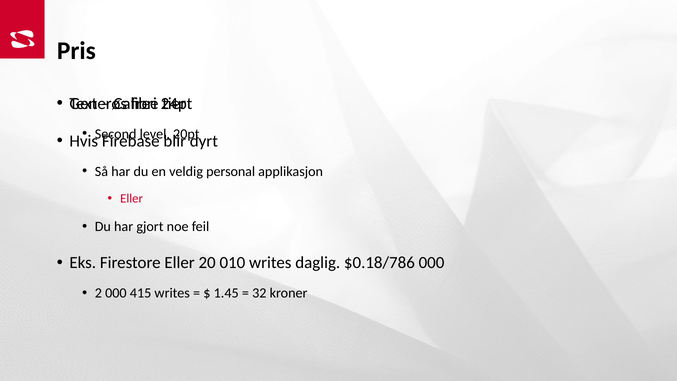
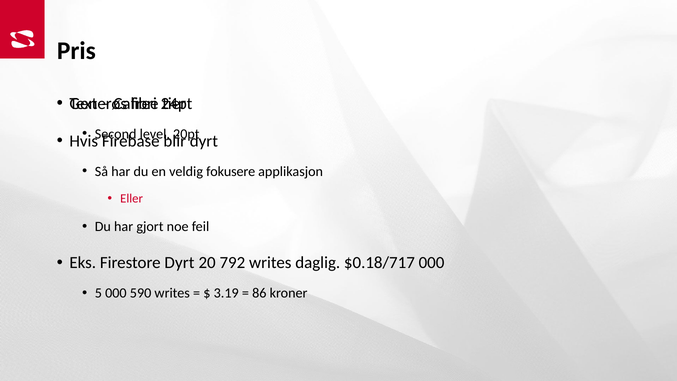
personal: personal -> fokusere
Firestore Eller: Eller -> Dyrt
010: 010 -> 792
$0.18/786: $0.18/786 -> $0.18/717
2: 2 -> 5
415: 415 -> 590
1.45: 1.45 -> 3.19
32: 32 -> 86
